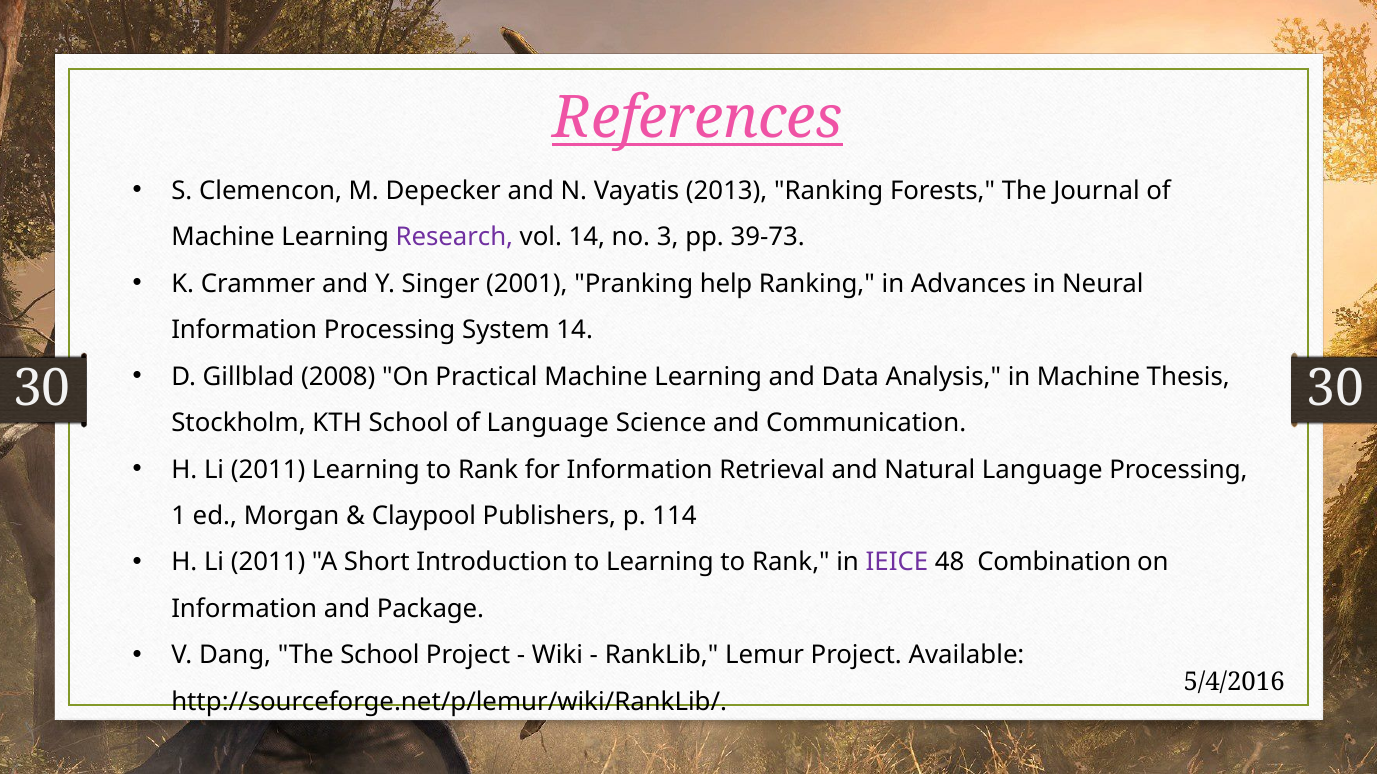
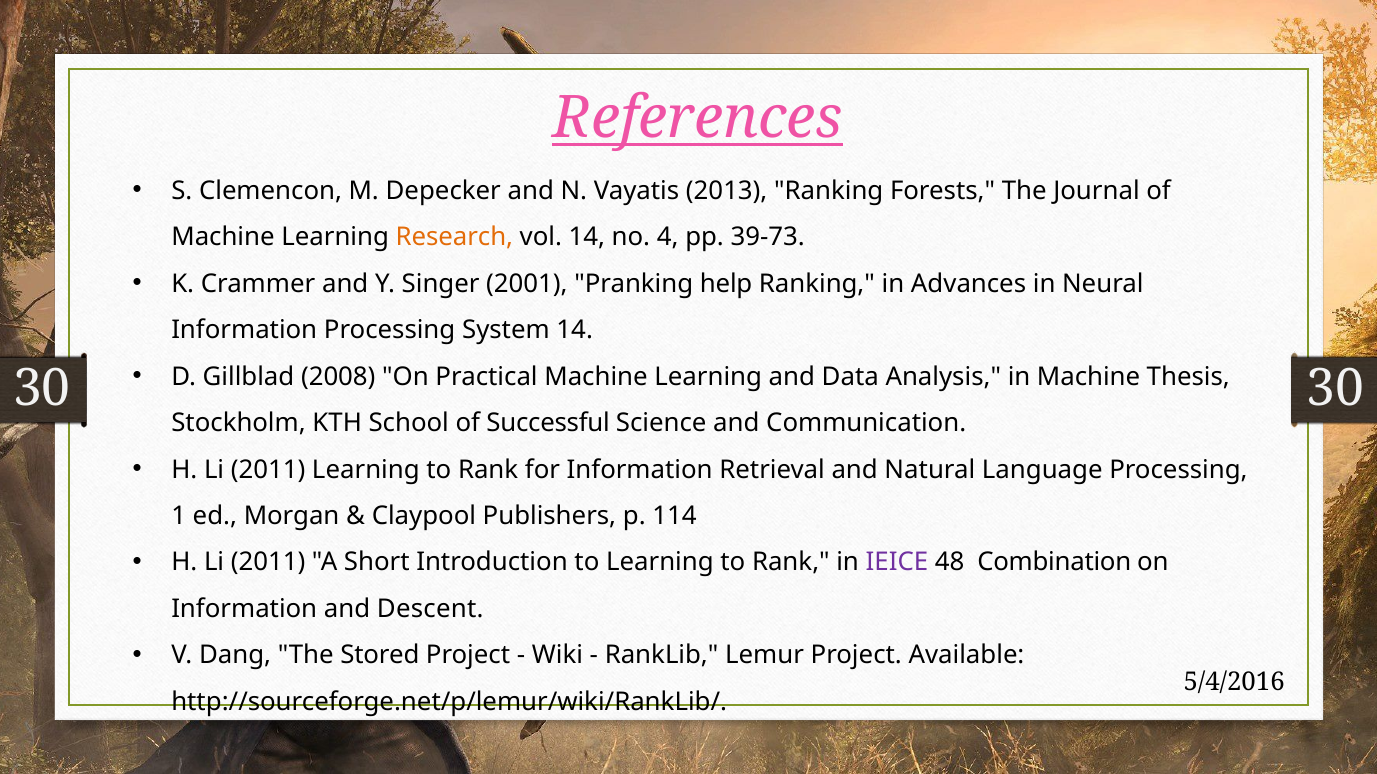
Research colour: purple -> orange
3: 3 -> 4
of Language: Language -> Successful
Package: Package -> Descent
The School: School -> Stored
